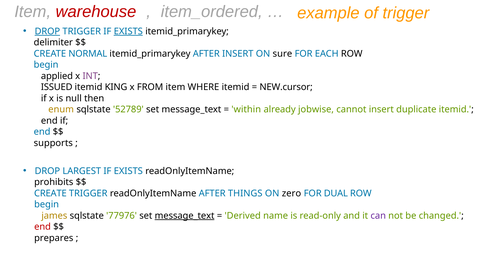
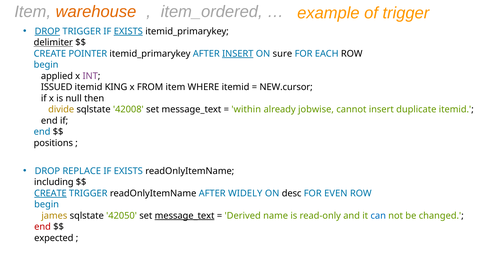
warehouse colour: red -> orange
delimiter underline: none -> present
NORMAL: NORMAL -> POINTER
INSERT at (238, 54) underline: none -> present
enum: enum -> divide
52789: 52789 -> 42008
supports: supports -> positions
LARGEST: LARGEST -> REPLACE
prohibits: prohibits -> including
CREATE at (50, 193) underline: none -> present
THINGS: THINGS -> WIDELY
zero: zero -> desc
DUAL: DUAL -> EVEN
77976: 77976 -> 42050
can colour: purple -> blue
prepares: prepares -> expected
